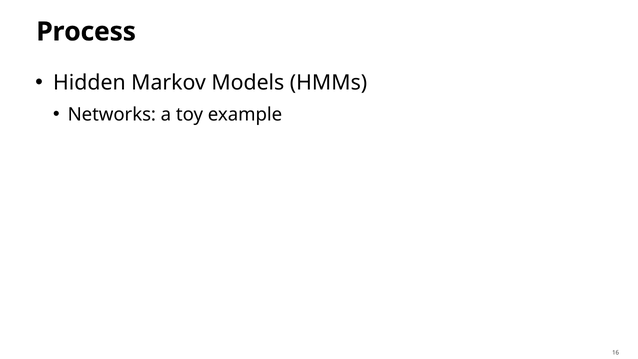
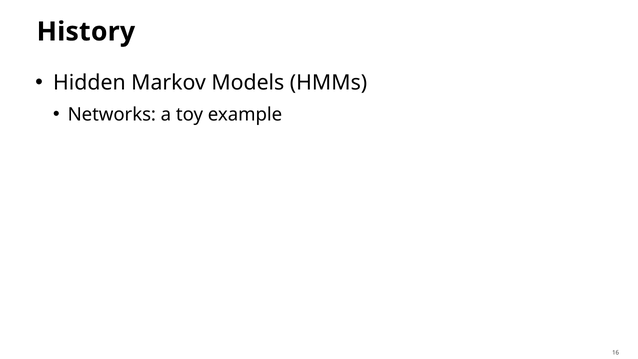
Process: Process -> History
